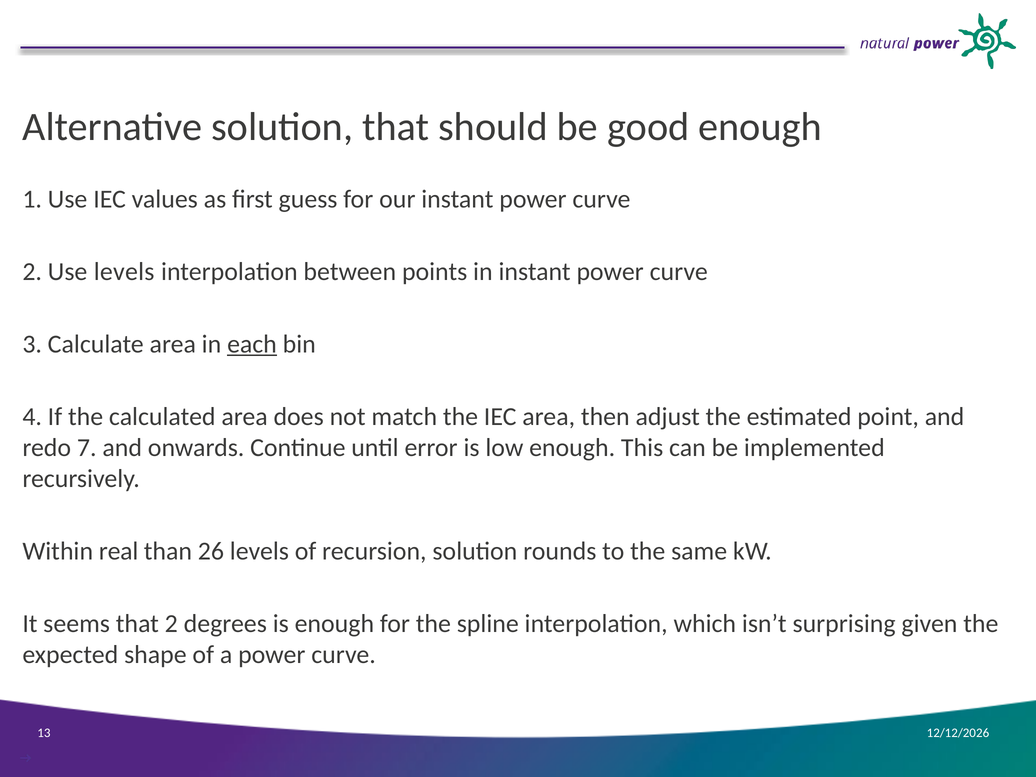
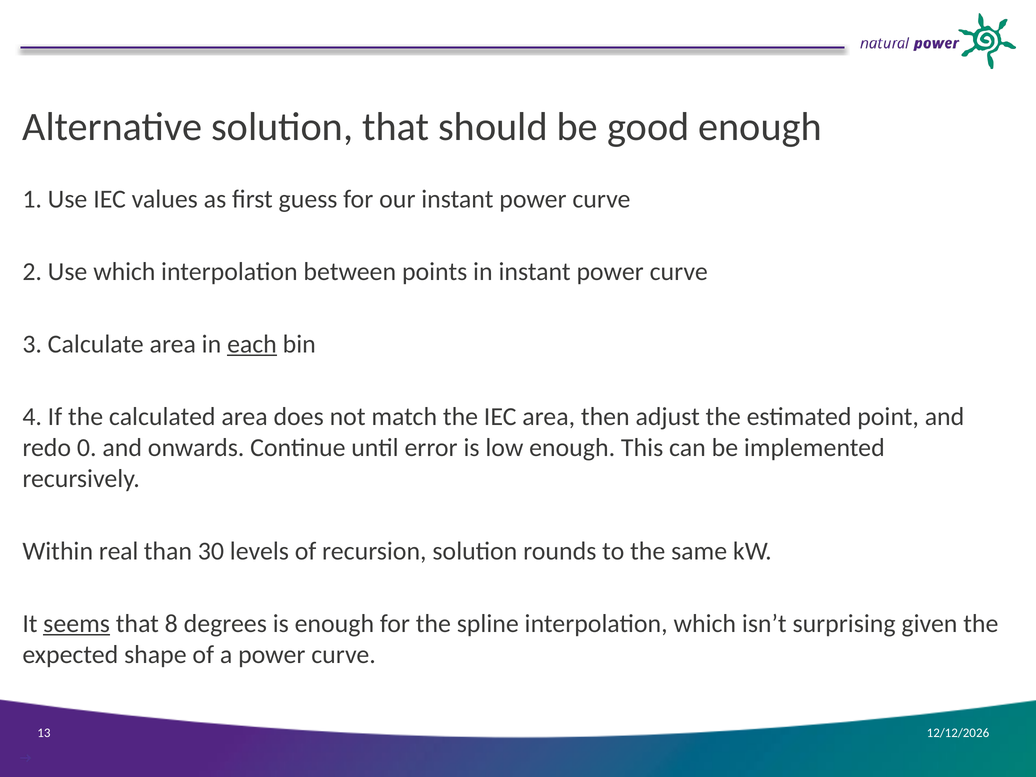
Use levels: levels -> which
7: 7 -> 0
26: 26 -> 30
seems underline: none -> present
that 2: 2 -> 8
